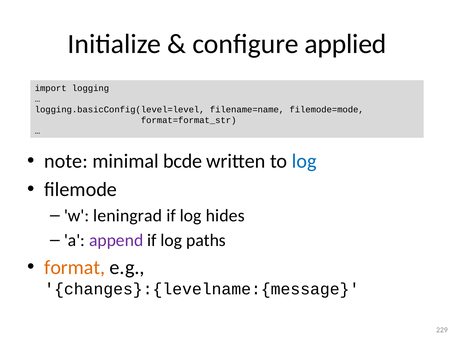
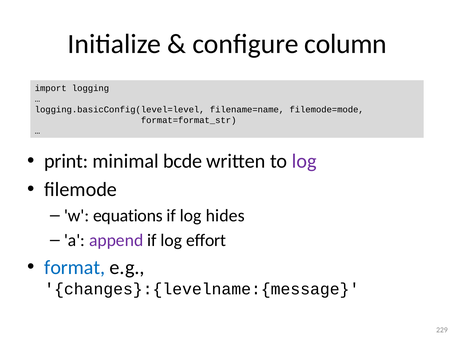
applied: applied -> column
note: note -> print
log at (304, 161) colour: blue -> purple
leningrad: leningrad -> equations
paths: paths -> effort
format colour: orange -> blue
